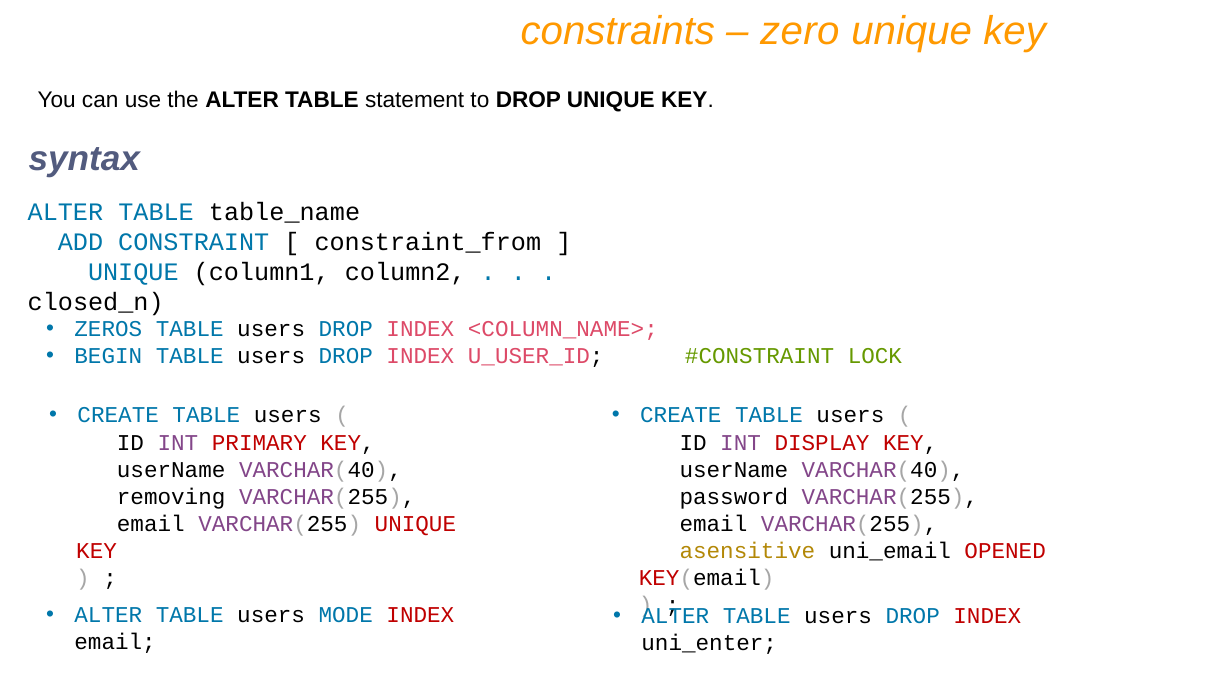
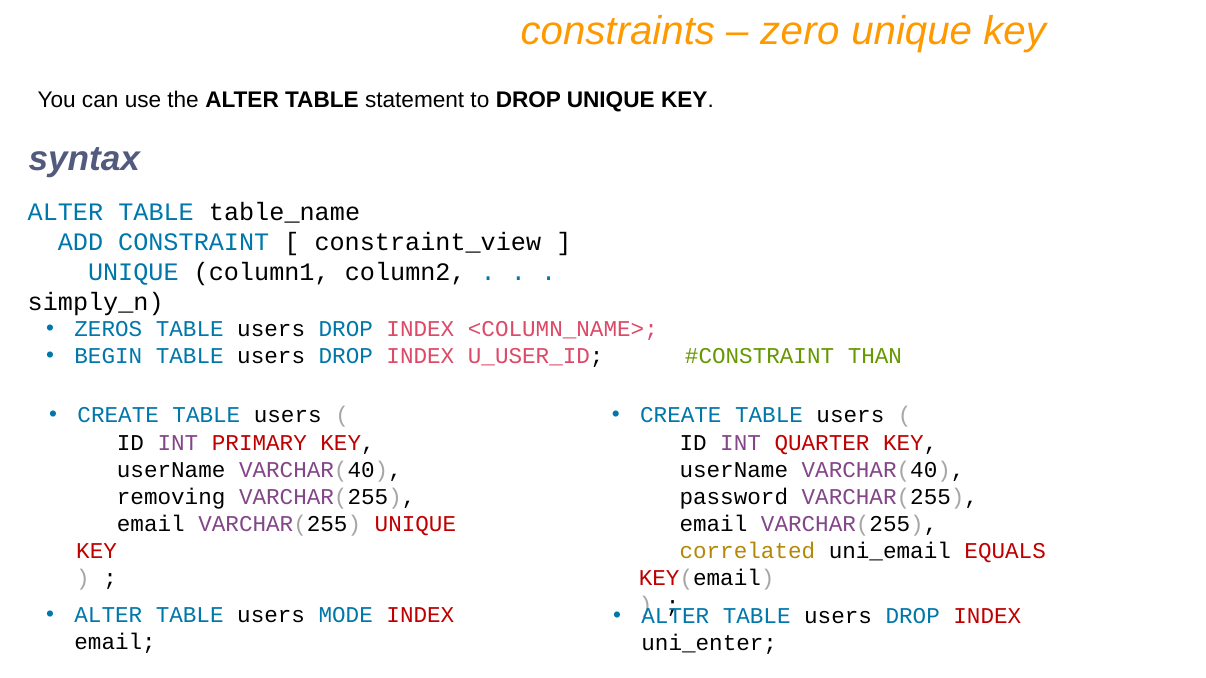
constraint_from: constraint_from -> constraint_view
closed_n: closed_n -> simply_n
LOCK: LOCK -> THAN
DISPLAY: DISPLAY -> QUARTER
asensitive: asensitive -> correlated
OPENED: OPENED -> EQUALS
